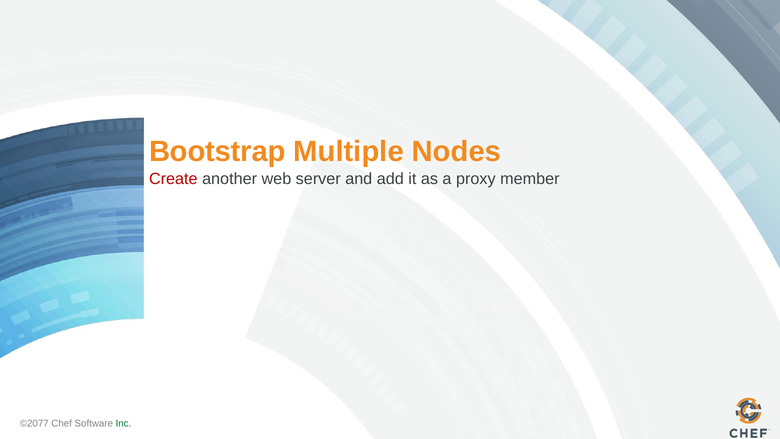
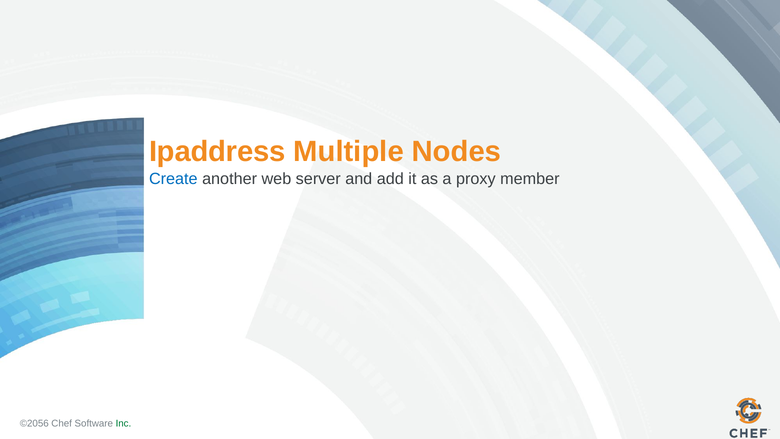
Bootstrap: Bootstrap -> Ipaddress
Create colour: red -> blue
©2077: ©2077 -> ©2056
